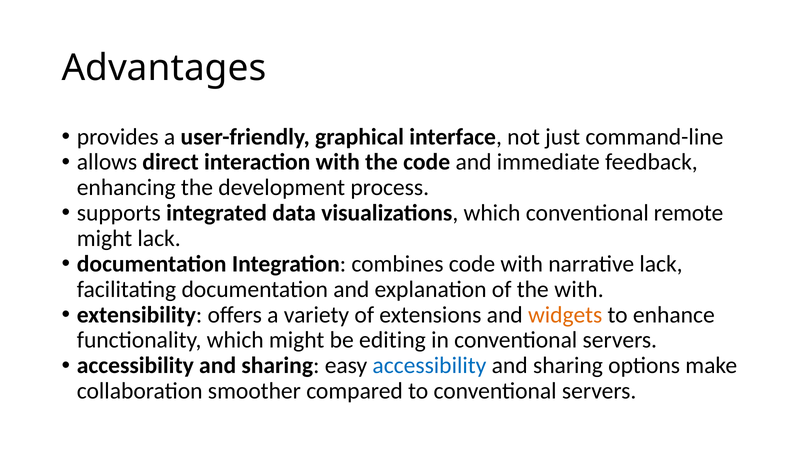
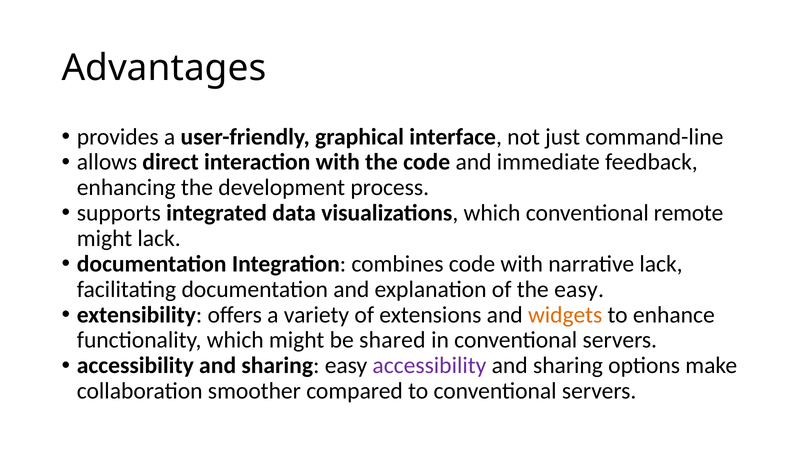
the with: with -> easy
editing: editing -> shared
accessibility at (429, 366) colour: blue -> purple
